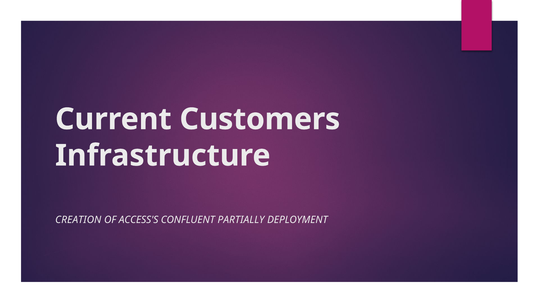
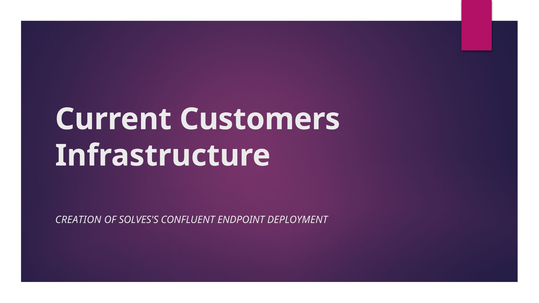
ACCESS'S: ACCESS'S -> SOLVES'S
PARTIALLY: PARTIALLY -> ENDPOINT
